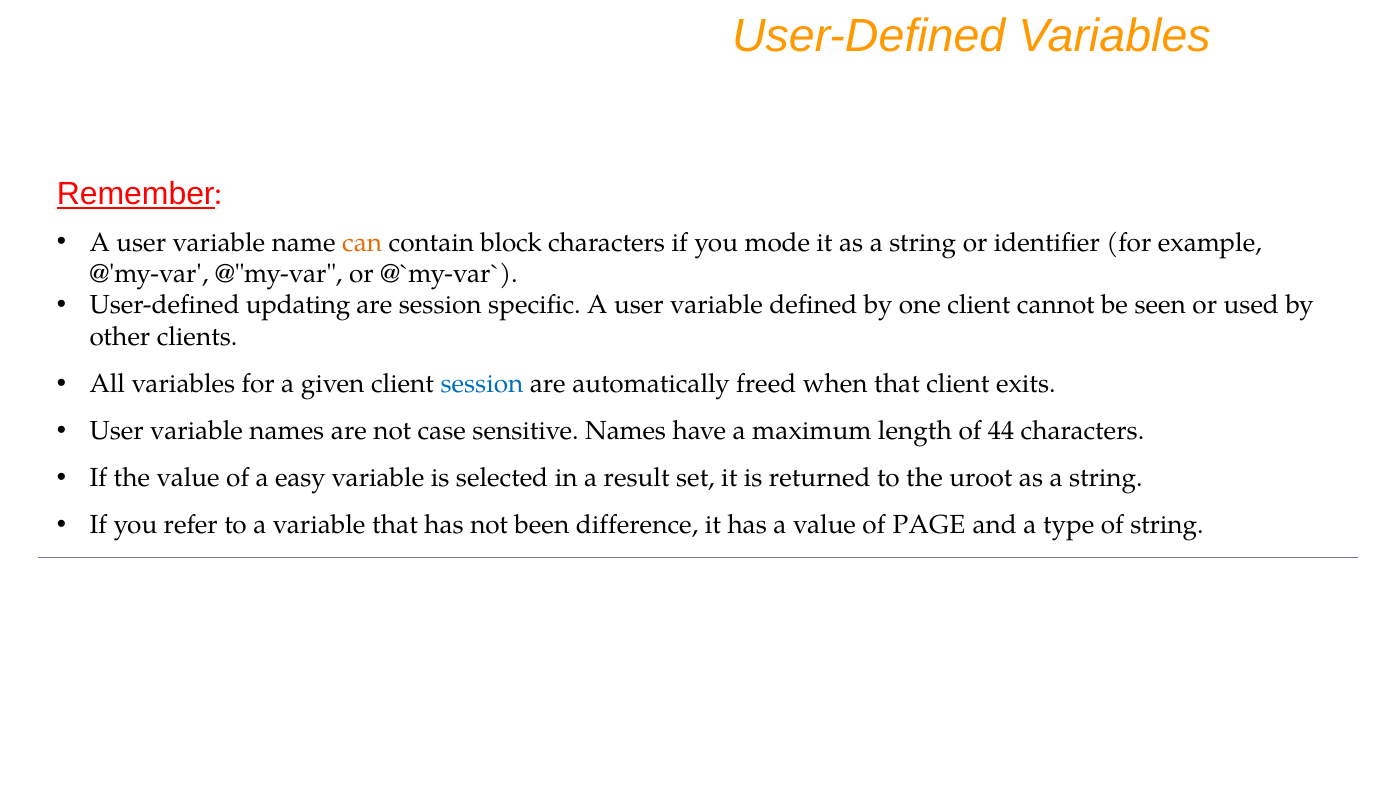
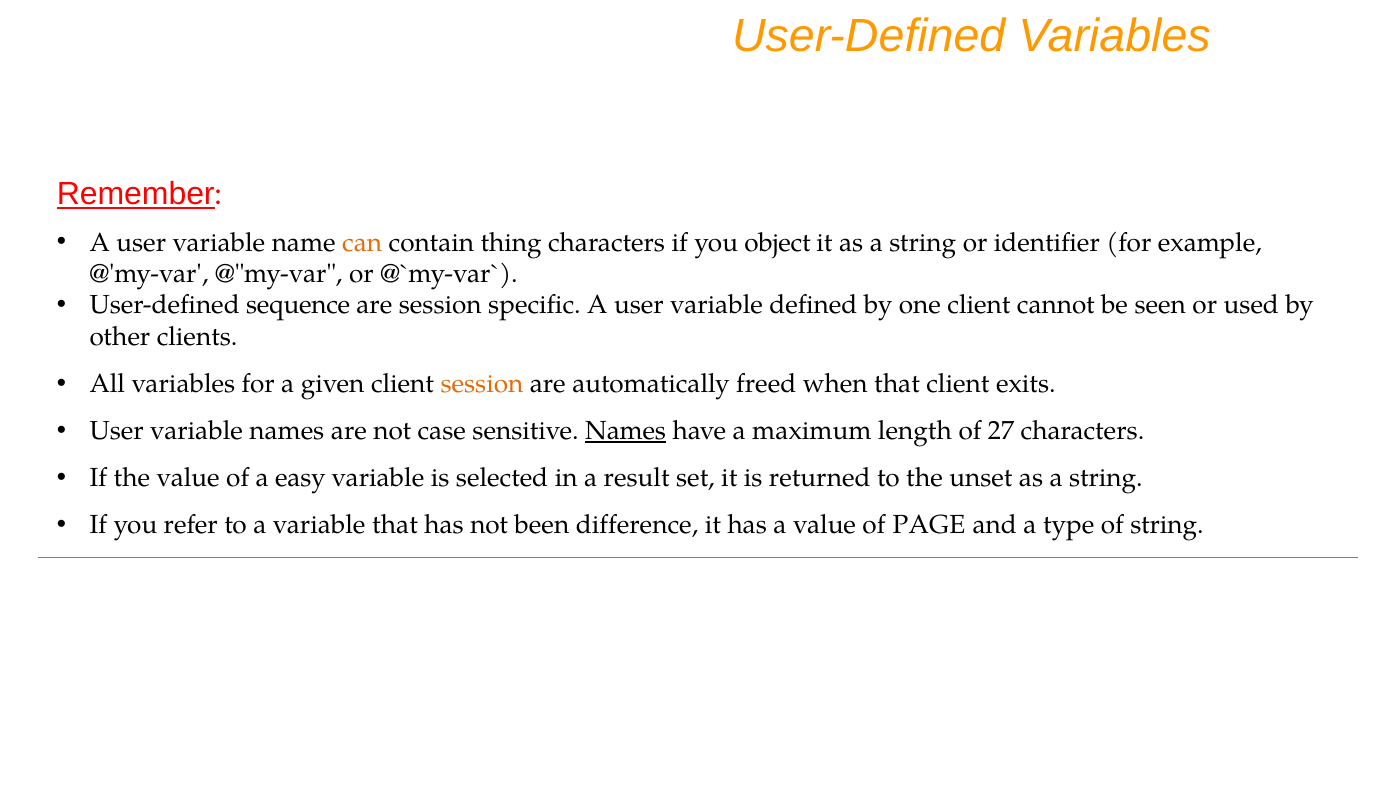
block: block -> thing
mode: mode -> object
updating: updating -> sequence
session at (482, 384) colour: blue -> orange
Names at (626, 431) underline: none -> present
44: 44 -> 27
uroot: uroot -> unset
